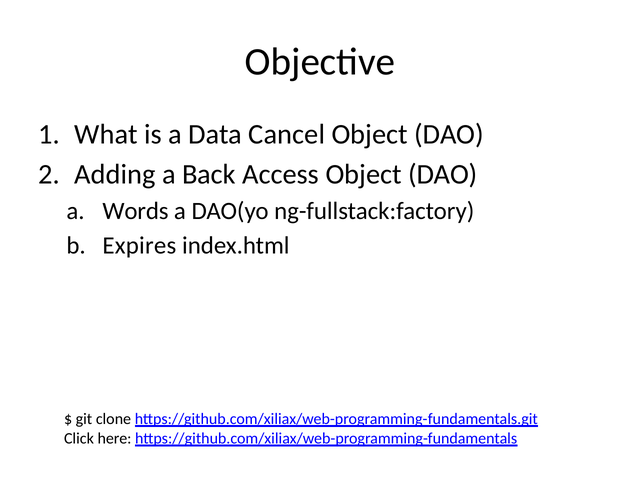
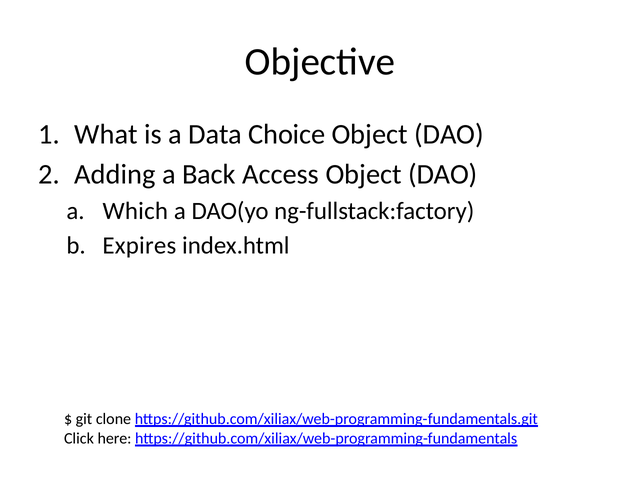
Cancel: Cancel -> Choice
Words: Words -> Which
